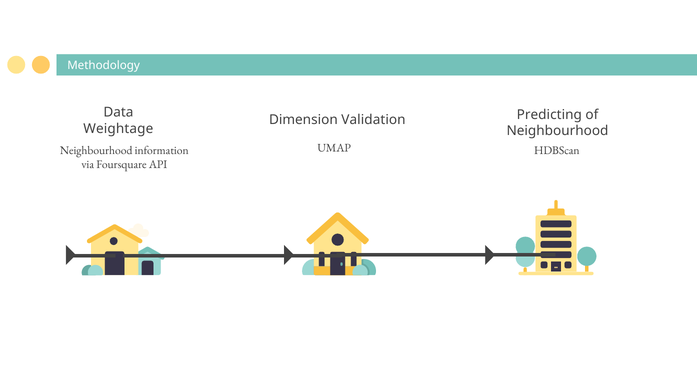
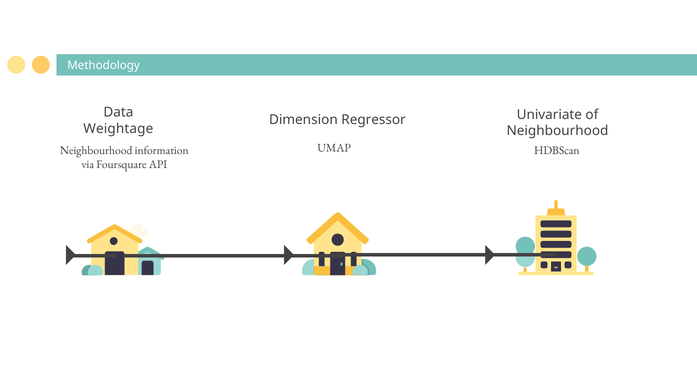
Predicting: Predicting -> Univariate
Validation: Validation -> Regressor
